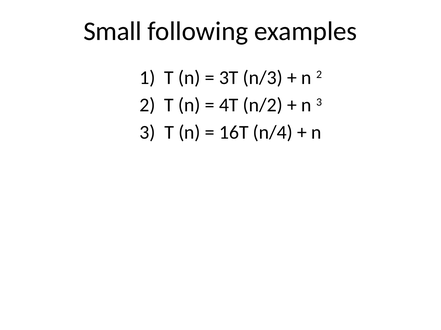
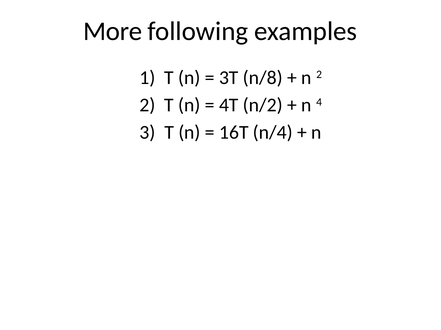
Small: Small -> More
n/3: n/3 -> n/8
n 3: 3 -> 4
